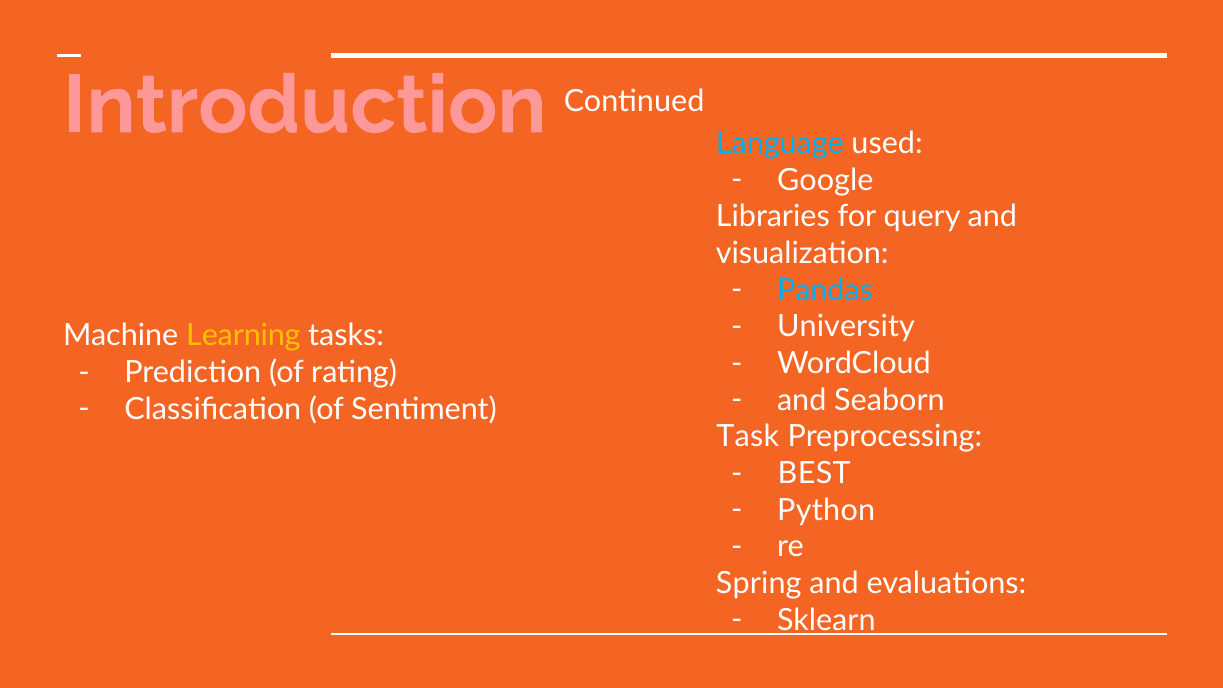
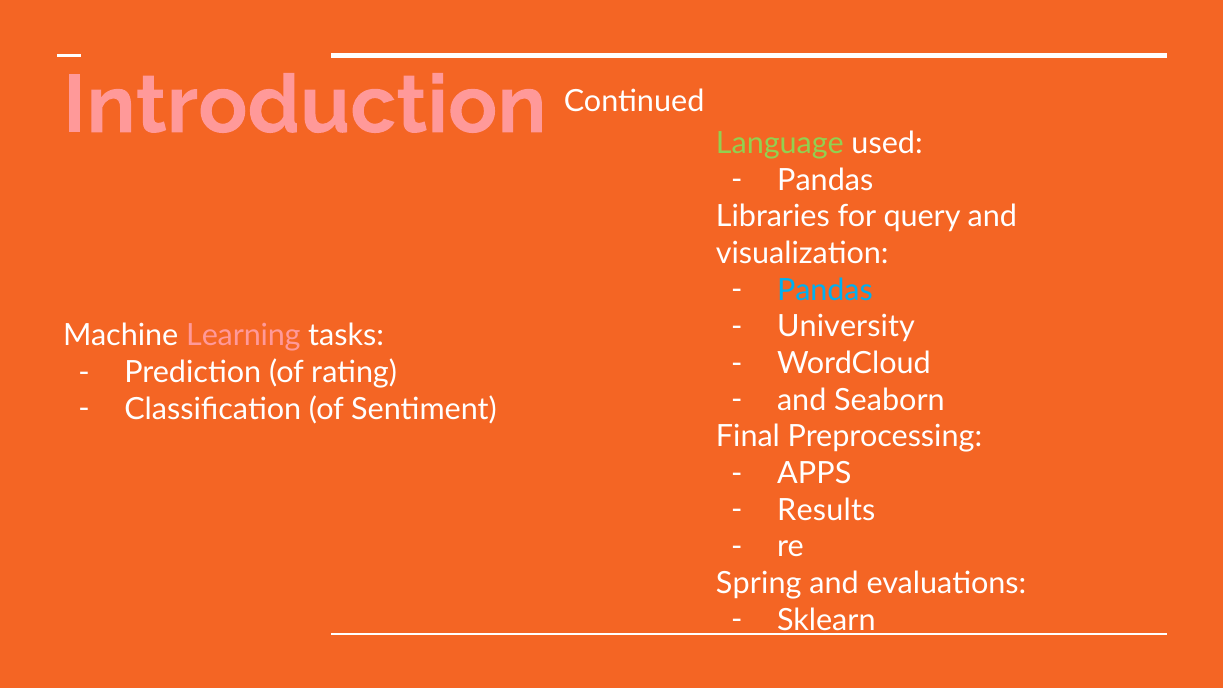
Language colour: light blue -> light green
Google at (825, 180): Google -> Pandas
Learning colour: yellow -> pink
Task: Task -> Final
BEST: BEST -> APPS
Python: Python -> Results
